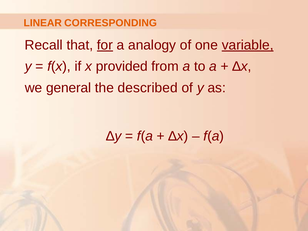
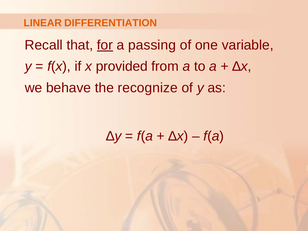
CORRESPONDING: CORRESPONDING -> DIFFERENTIATION
analogy: analogy -> passing
variable underline: present -> none
general: general -> behave
described: described -> recognize
